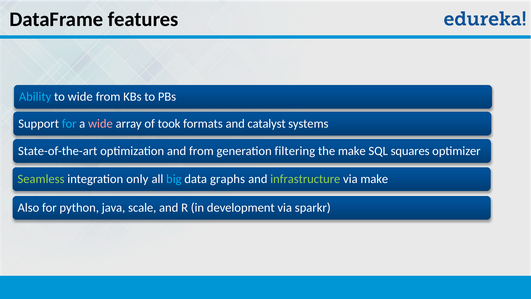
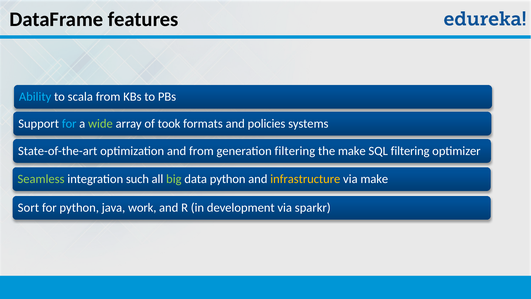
to wide: wide -> scala
wide at (100, 123) colour: pink -> light green
catalyst: catalyst -> policies
SQL squares: squares -> filtering
only: only -> such
big colour: light blue -> light green
data graphs: graphs -> python
infrastructure colour: light green -> yellow
Also: Also -> Sort
scale: scale -> work
